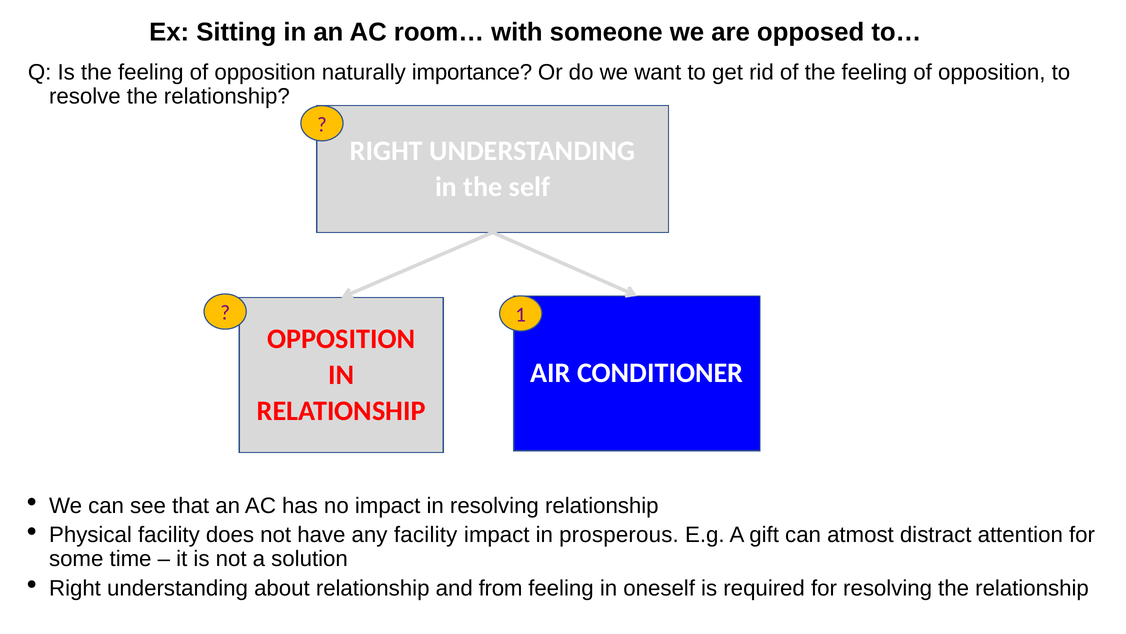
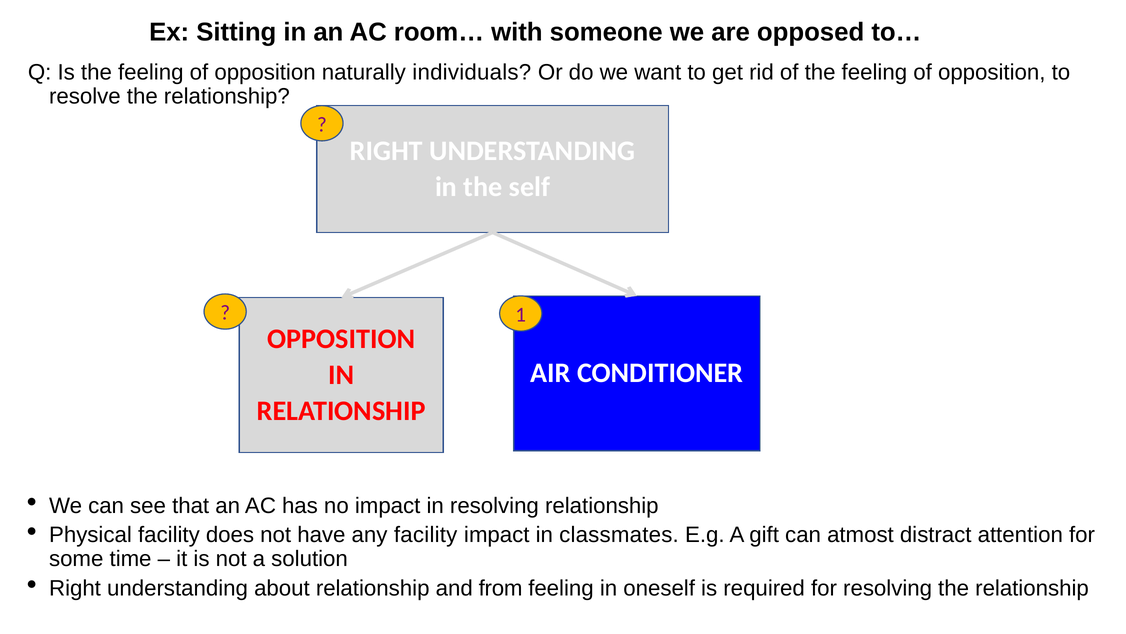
importance: importance -> individuals
prosperous: prosperous -> classmates
